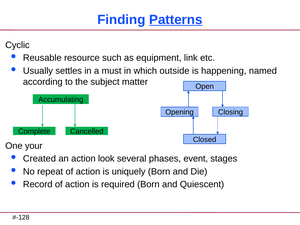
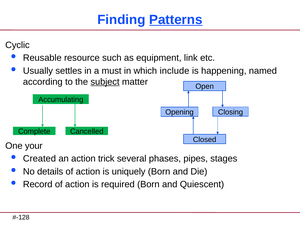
outside: outside -> include
subject underline: none -> present
look: look -> trick
event: event -> pipes
repeat: repeat -> details
